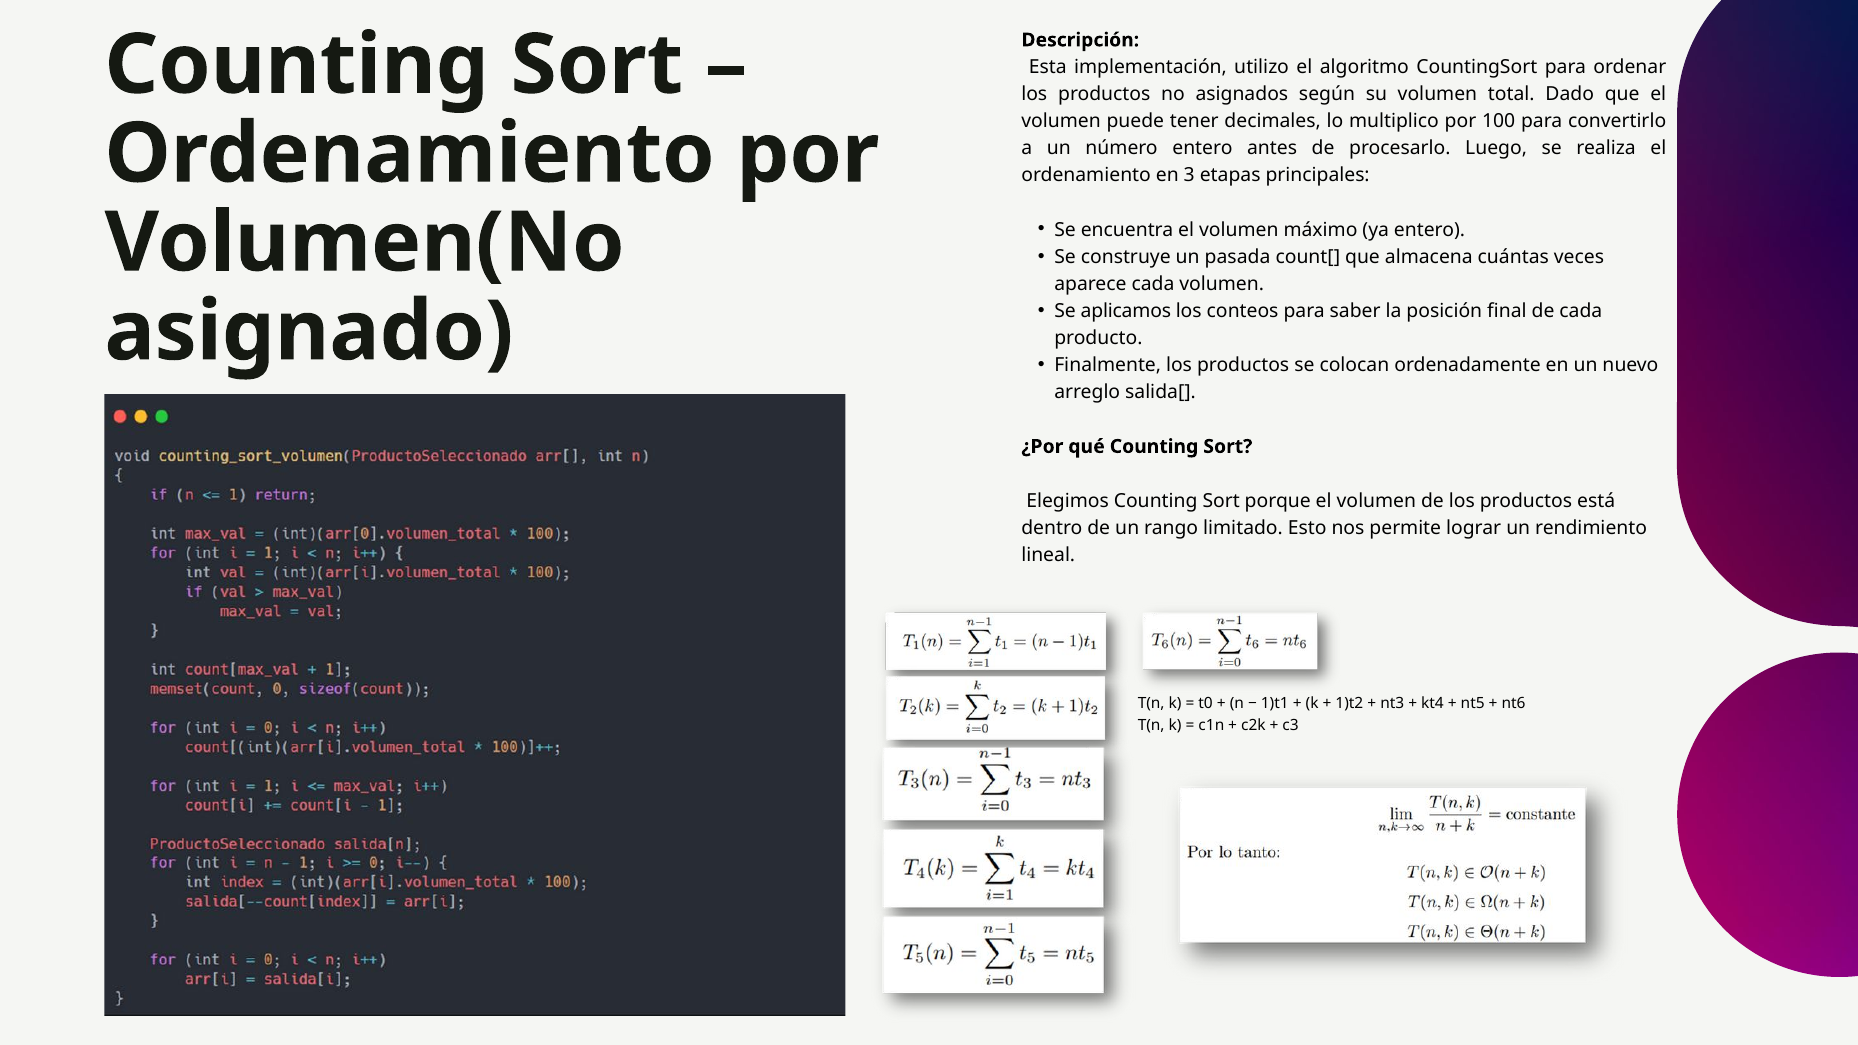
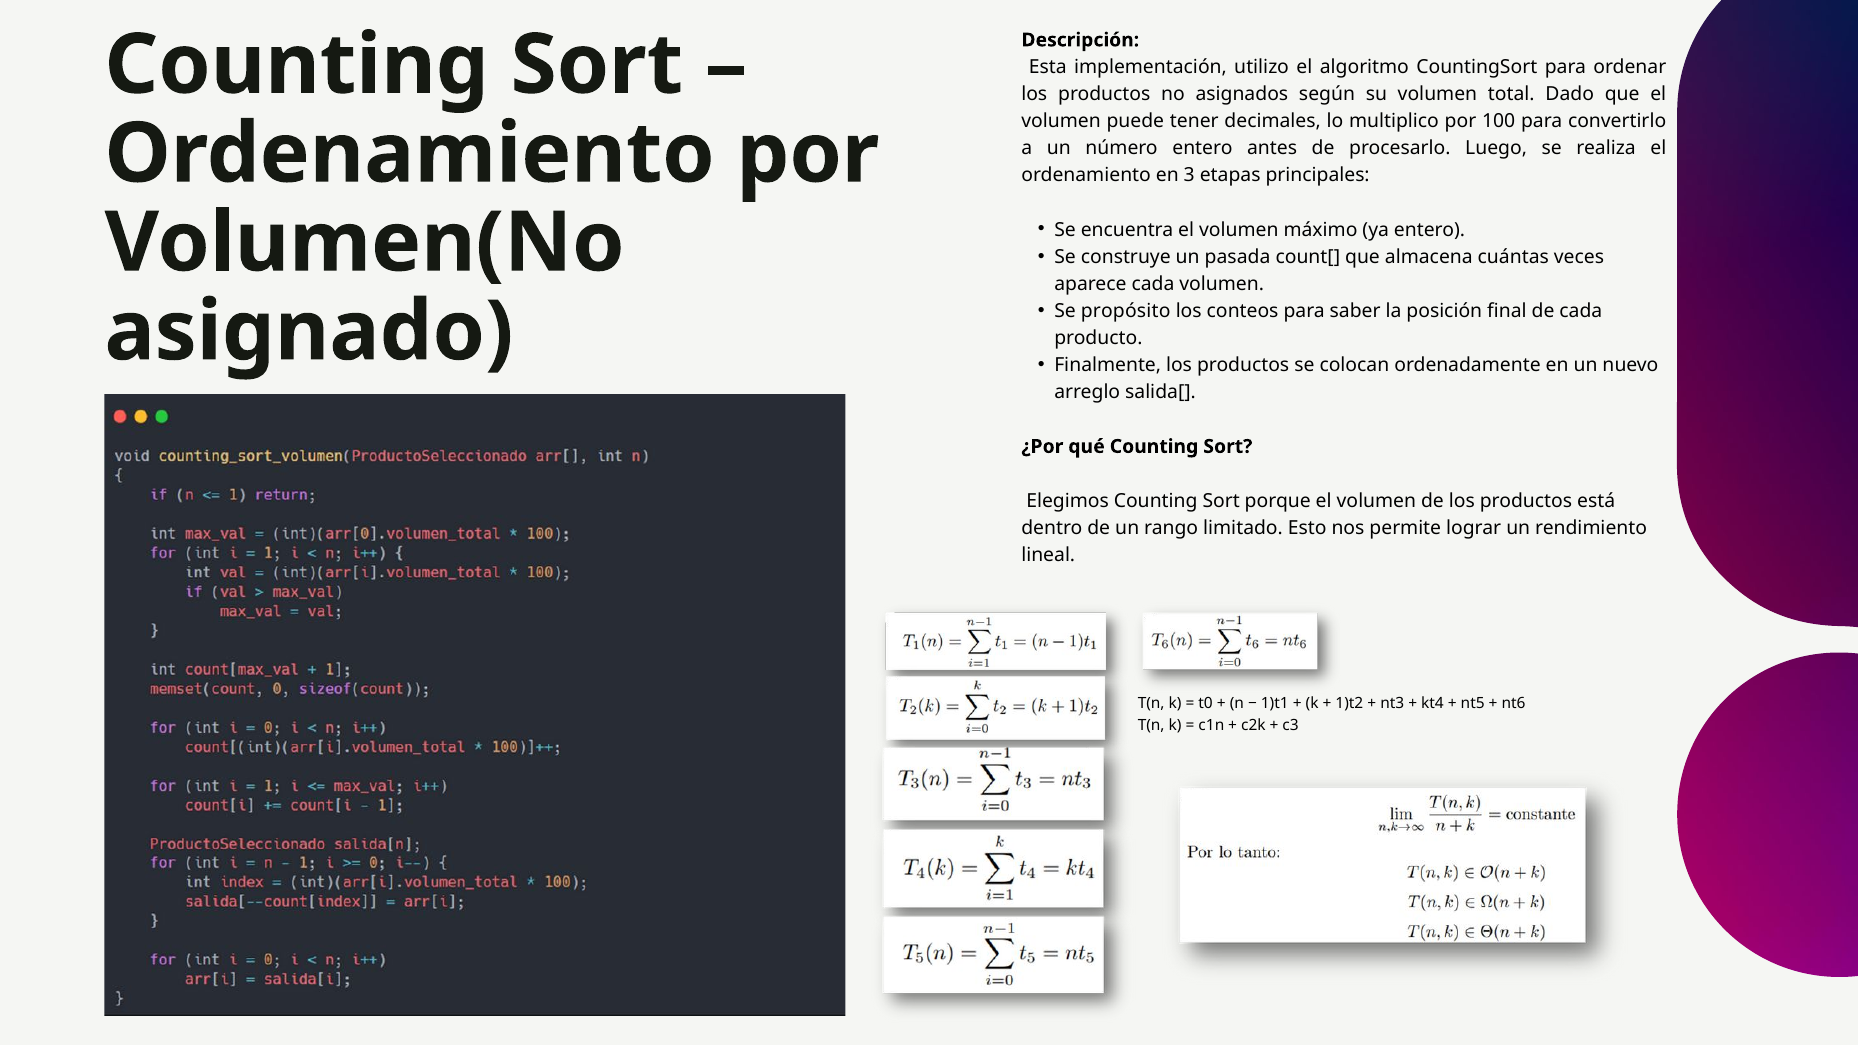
aplicamos: aplicamos -> propósito
